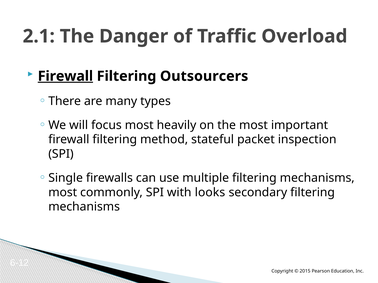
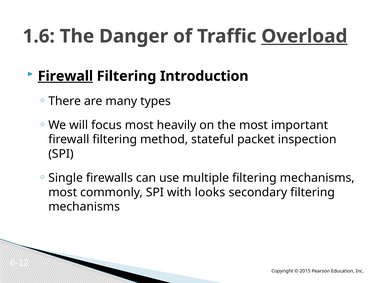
2.1: 2.1 -> 1.6
Overload underline: none -> present
Outsourcers: Outsourcers -> Introduction
